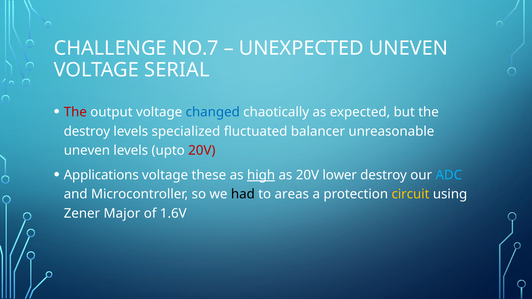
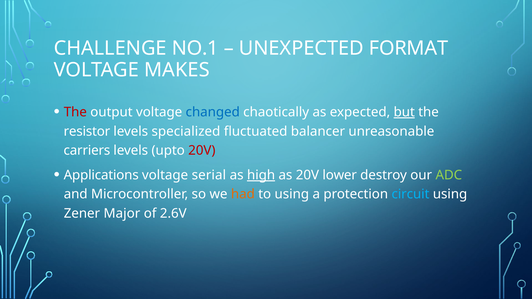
NO.7: NO.7 -> NO.1
UNEXPECTED UNEVEN: UNEVEN -> FORMAT
SERIAL: SERIAL -> MAKES
but underline: none -> present
destroy at (87, 131): destroy -> resistor
uneven at (87, 151): uneven -> carriers
these: these -> serial
ADC colour: light blue -> light green
had colour: black -> orange
to areas: areas -> using
circuit colour: yellow -> light blue
1.6V: 1.6V -> 2.6V
